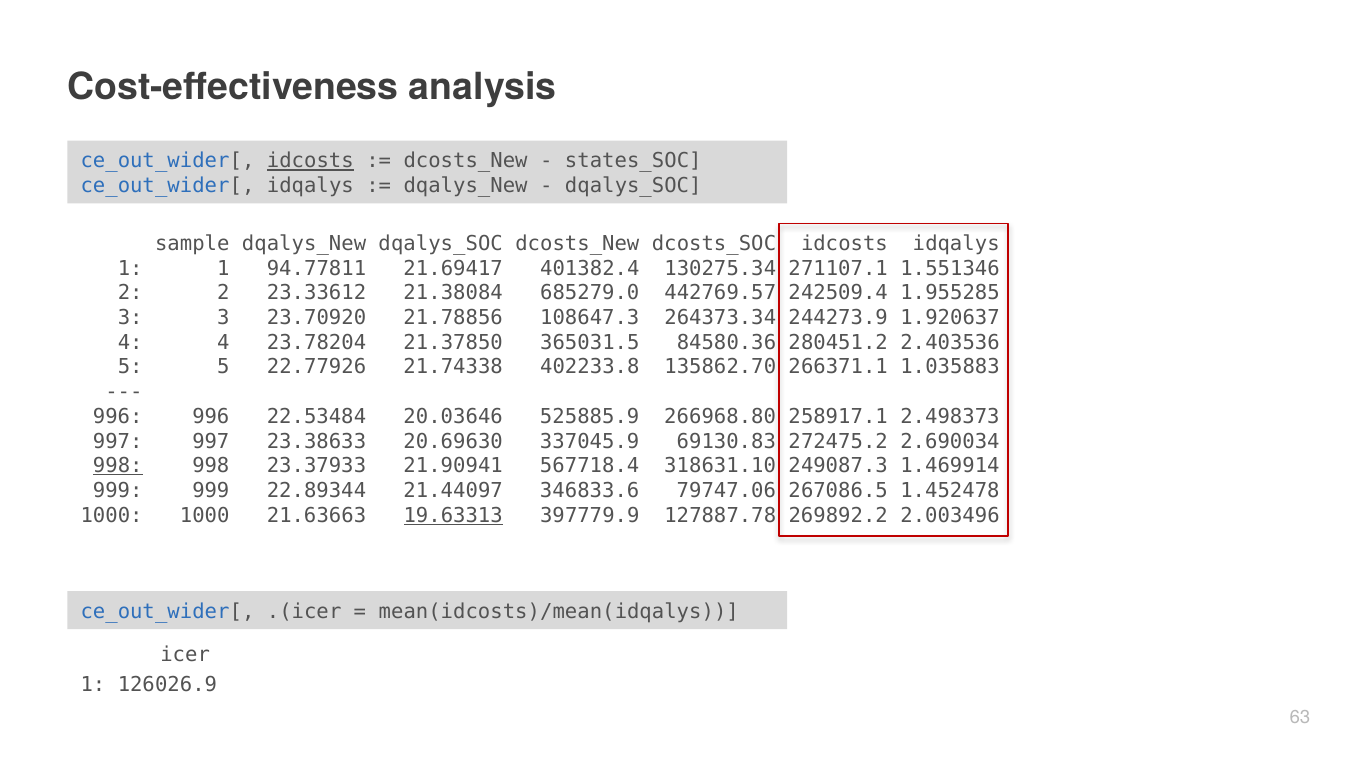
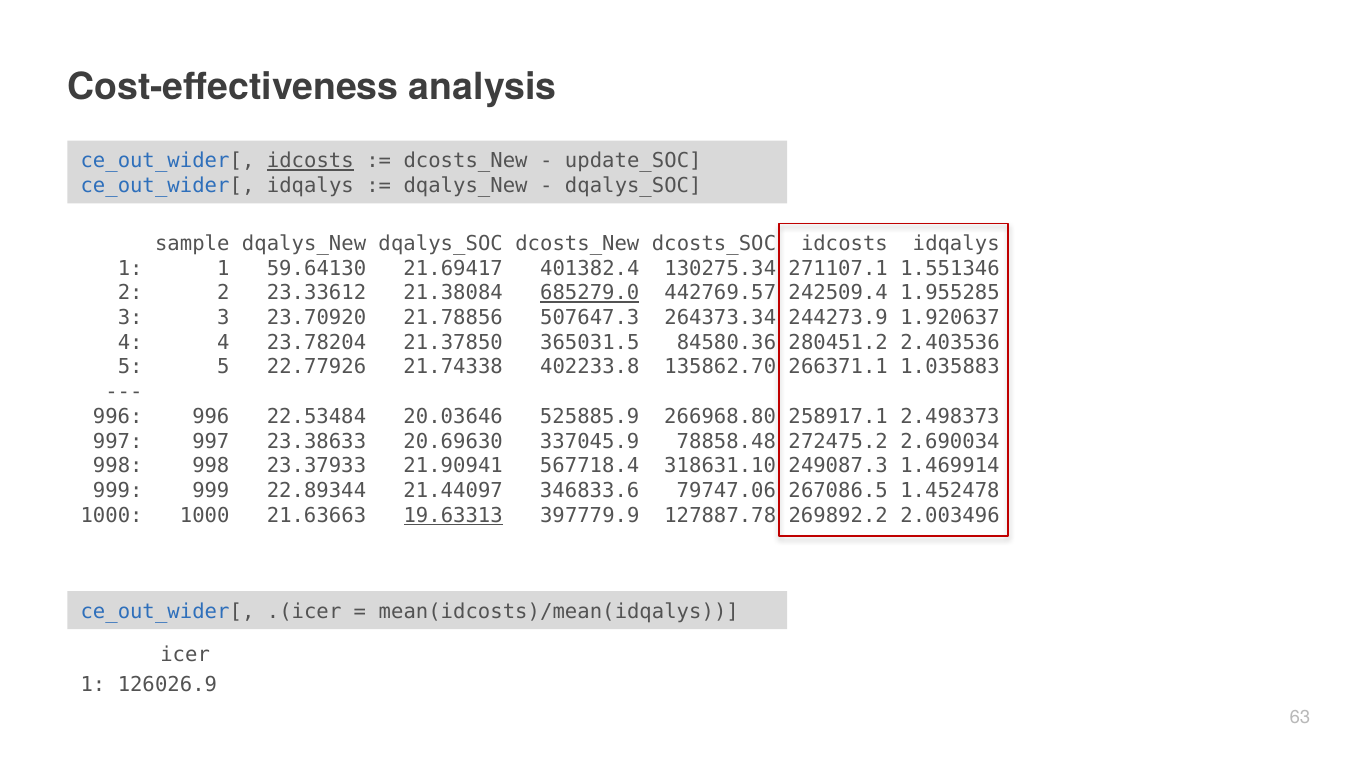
states_SOC: states_SOC -> update_SOC
94.77811: 94.77811 -> 59.64130
685279.0 underline: none -> present
108647.3: 108647.3 -> 507647.3
69130.83: 69130.83 -> 78858.48
998 at (118, 466) underline: present -> none
